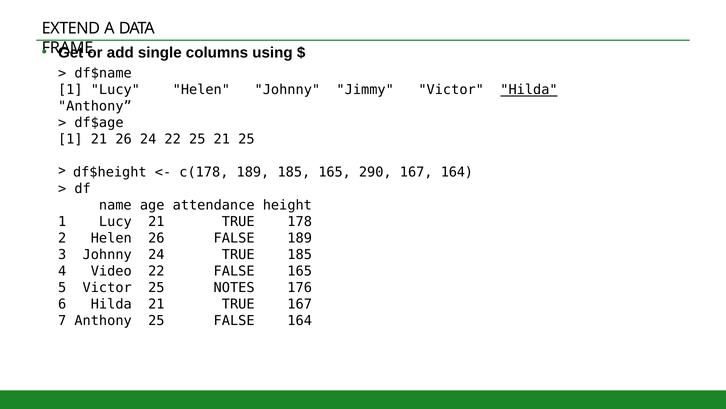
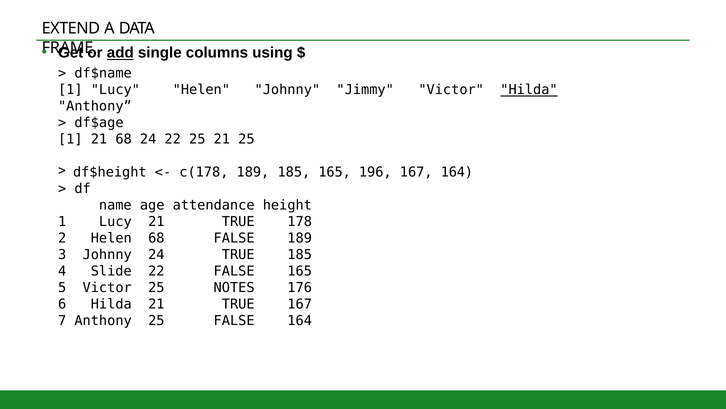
add underline: none -> present
21 26: 26 -> 68
290: 290 -> 196
Helen 26: 26 -> 68
Video: Video -> Slide
